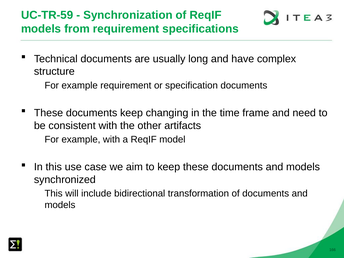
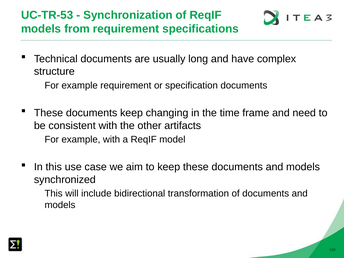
UC-TR-59: UC-TR-59 -> UC-TR-53
